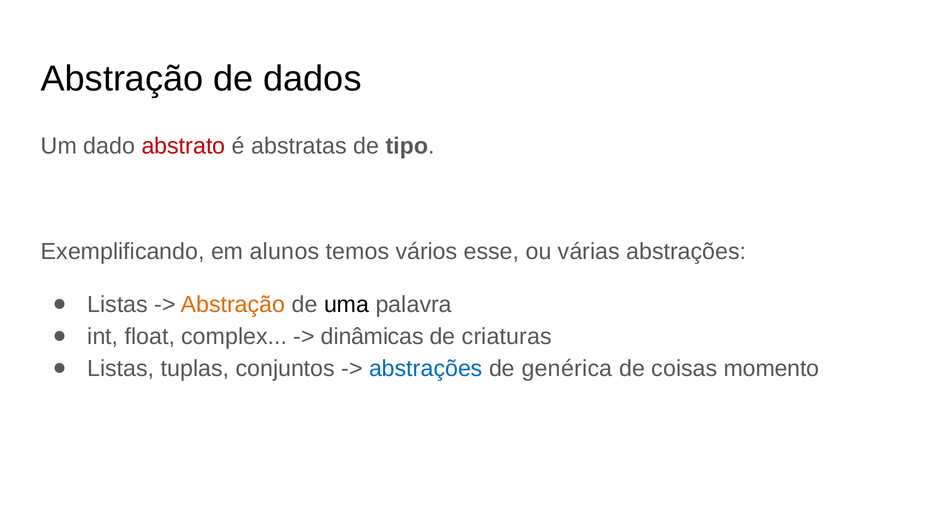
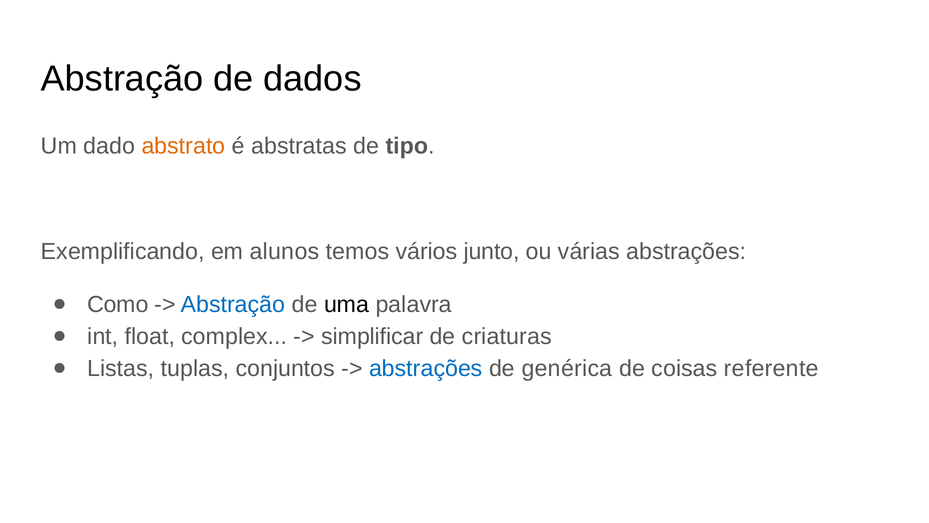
abstrato colour: red -> orange
esse: esse -> junto
Listas at (118, 304): Listas -> Como
Abstração at (233, 304) colour: orange -> blue
dinâmicas: dinâmicas -> simplificar
momento: momento -> referente
